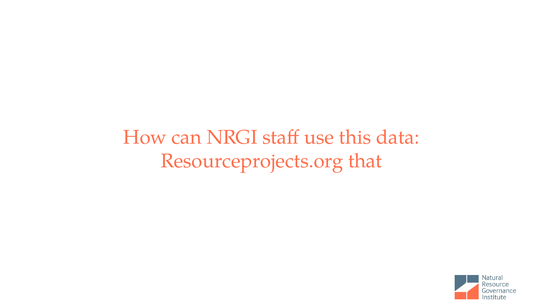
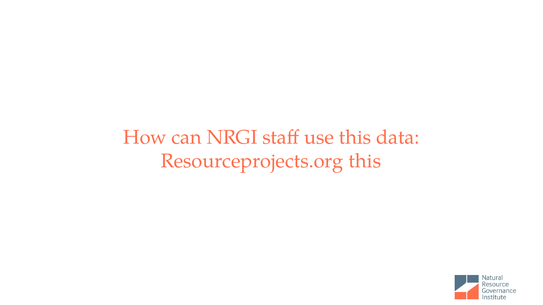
Resourceprojects.org that: that -> this
